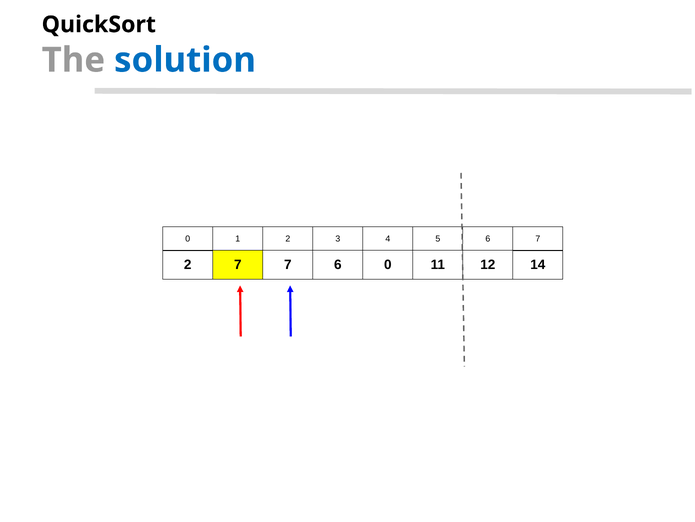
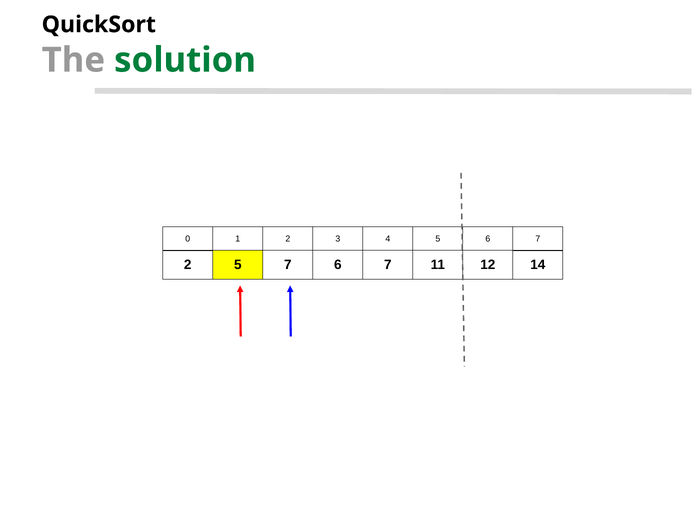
solution colour: blue -> green
2 7: 7 -> 5
7 6 0: 0 -> 7
